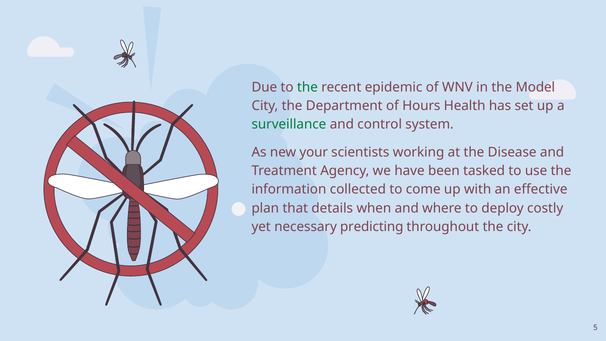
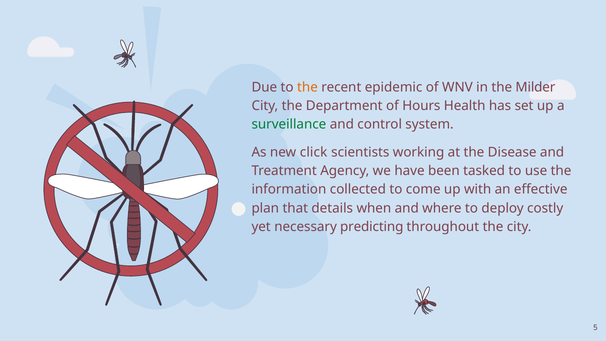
the at (307, 87) colour: green -> orange
Model: Model -> Milder
your: your -> click
